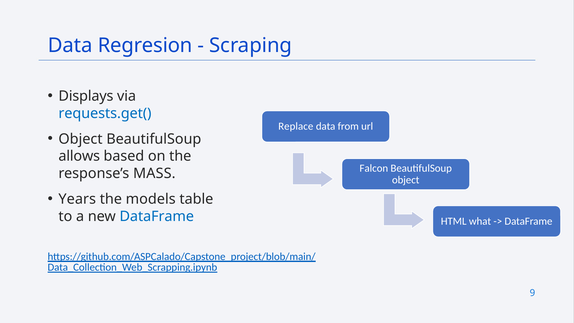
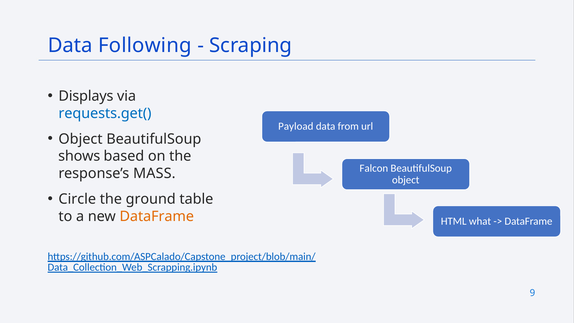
Regresion: Regresion -> Following
Replace: Replace -> Payload
allows: allows -> shows
Years: Years -> Circle
models: models -> ground
DataFrame at (157, 216) colour: blue -> orange
